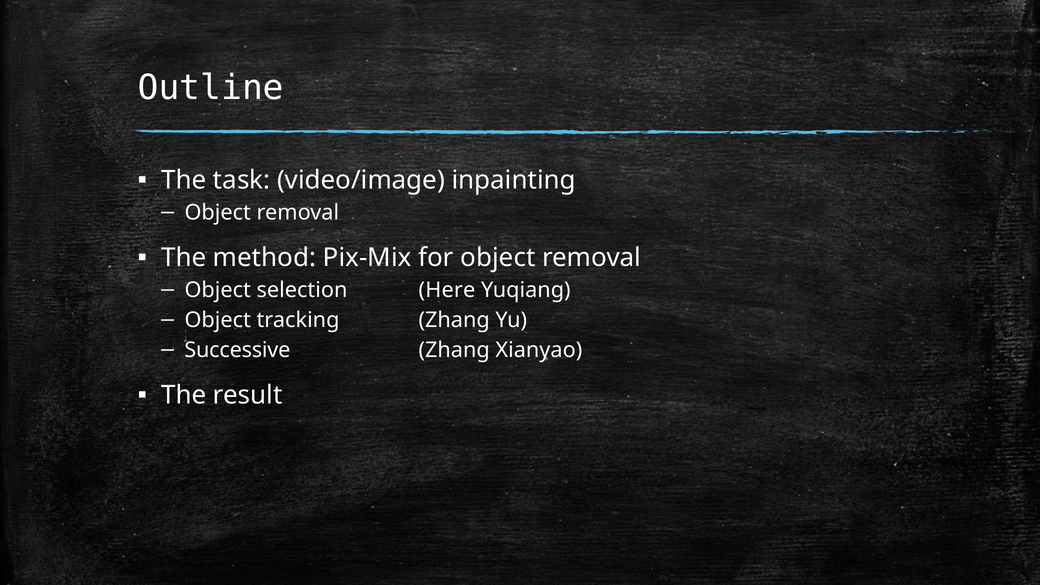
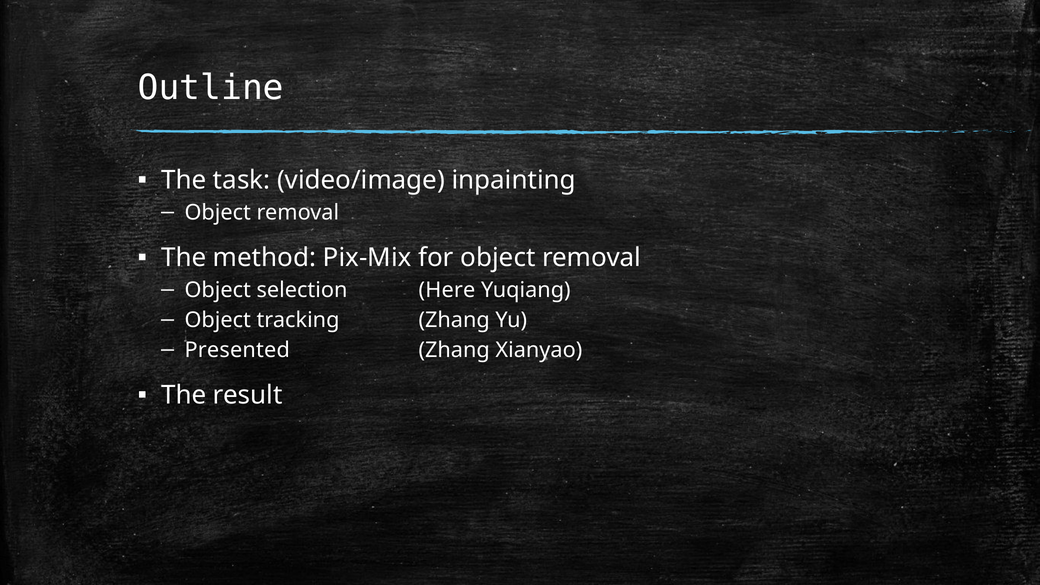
Successive: Successive -> Presented
